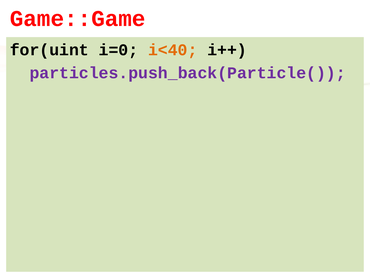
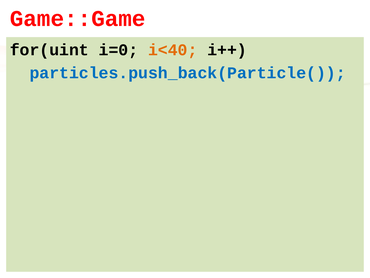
particles.push_back(Particle( colour: purple -> blue
